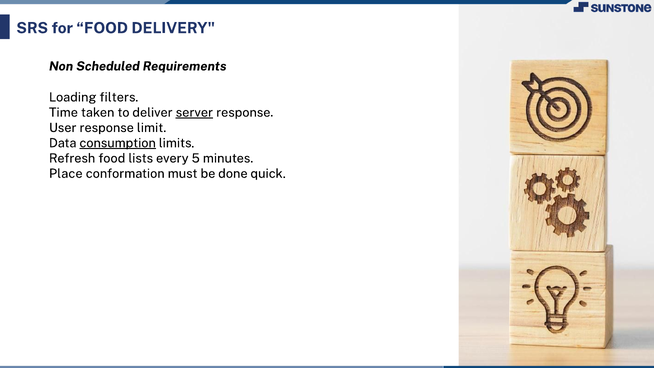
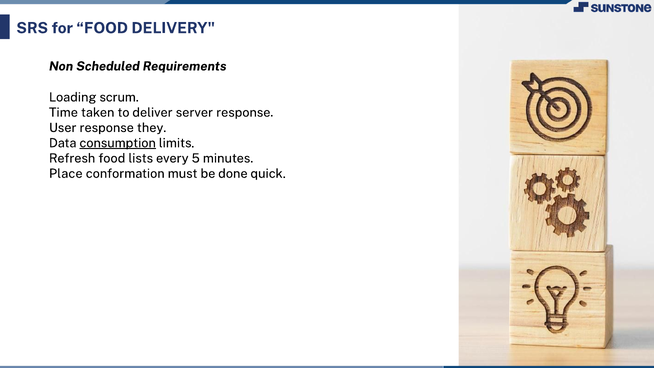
filters: filters -> scrum
server underline: present -> none
limit: limit -> they
